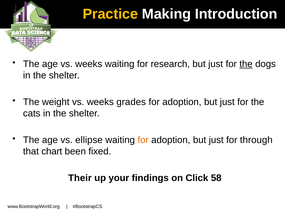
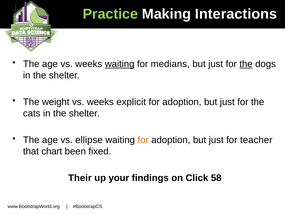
Practice colour: yellow -> light green
Introduction: Introduction -> Interactions
waiting at (120, 64) underline: none -> present
research: research -> medians
grades: grades -> explicit
through: through -> teacher
